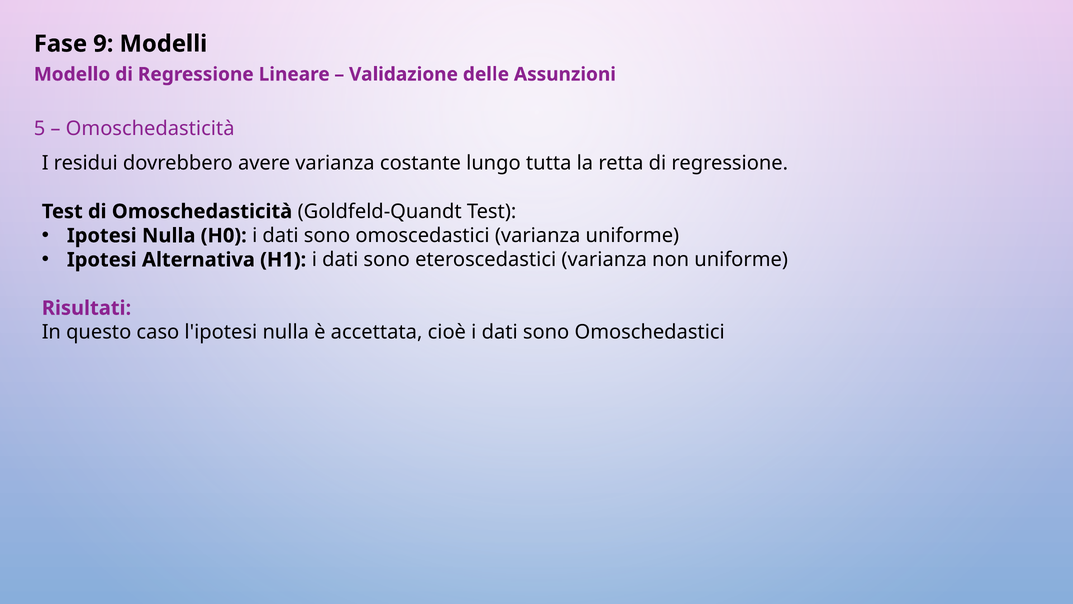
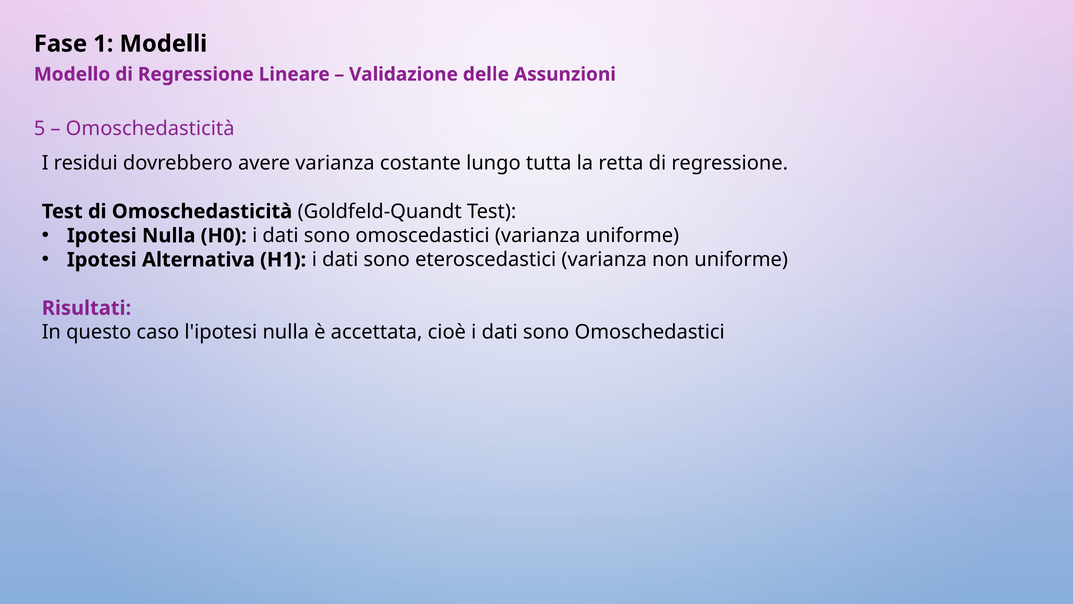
9: 9 -> 1
